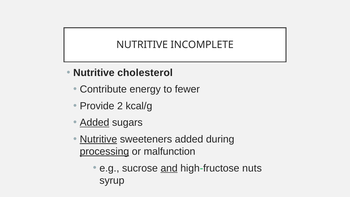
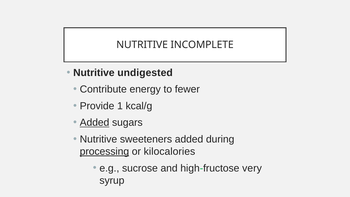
cholesterol: cholesterol -> undigested
2: 2 -> 1
Nutritive at (98, 139) underline: present -> none
malfunction: malfunction -> kilocalories
and underline: present -> none
nuts: nuts -> very
